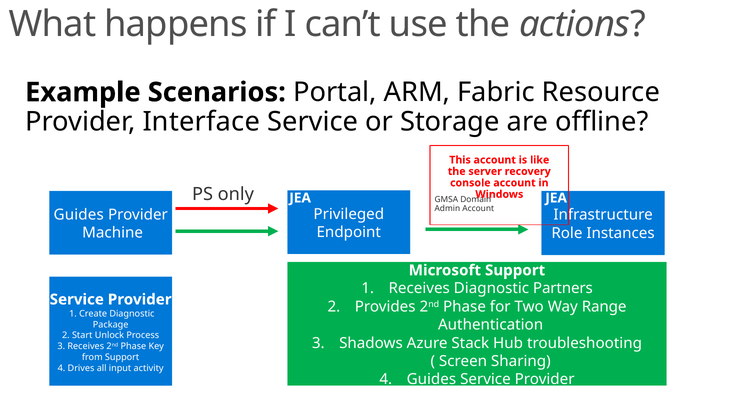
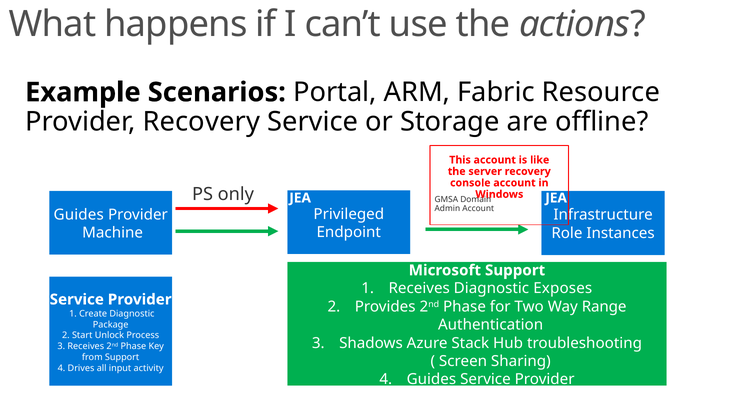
Provider Interface: Interface -> Recovery
Partners: Partners -> Exposes
